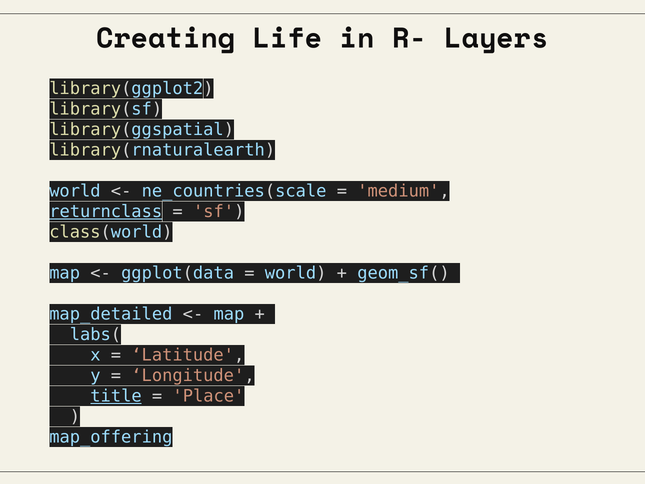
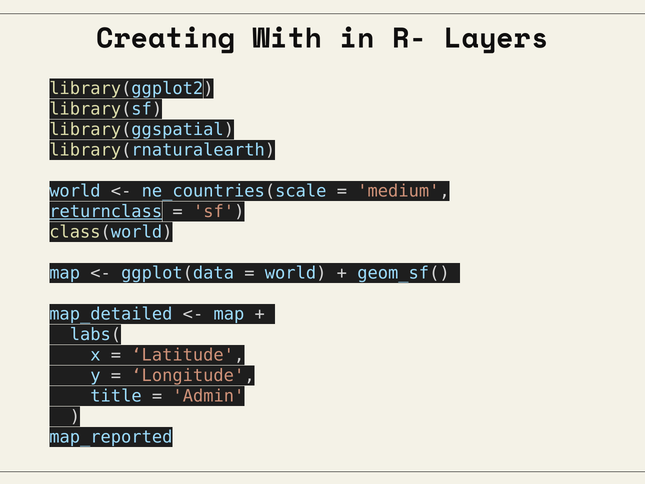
Life: Life -> With
title underline: present -> none
Place: Place -> Admin
map_offering: map_offering -> map_reported
